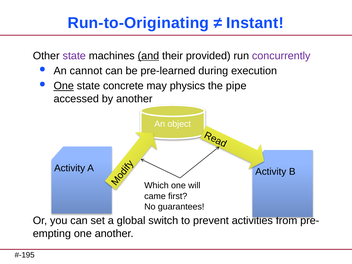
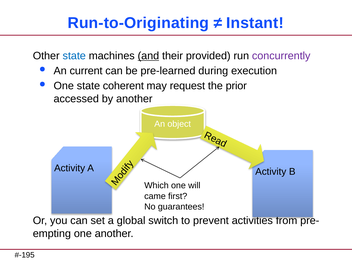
state at (74, 56) colour: purple -> blue
cannot: cannot -> current
One at (64, 86) underline: present -> none
concrete: concrete -> coherent
physics: physics -> request
pipe: pipe -> prior
